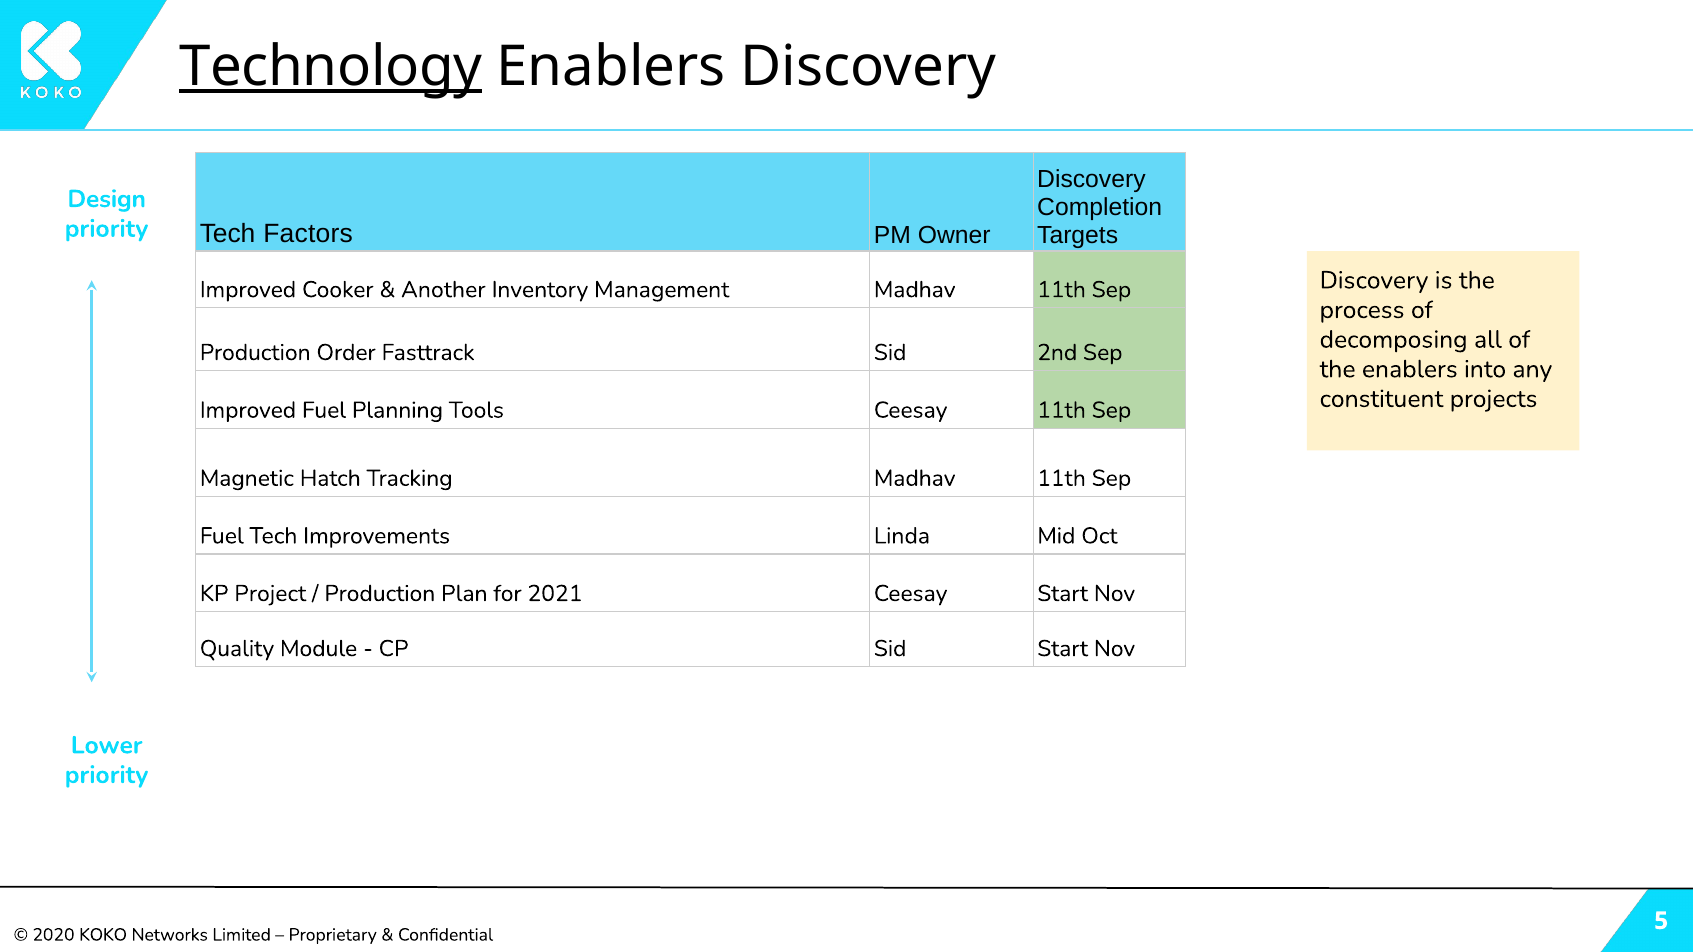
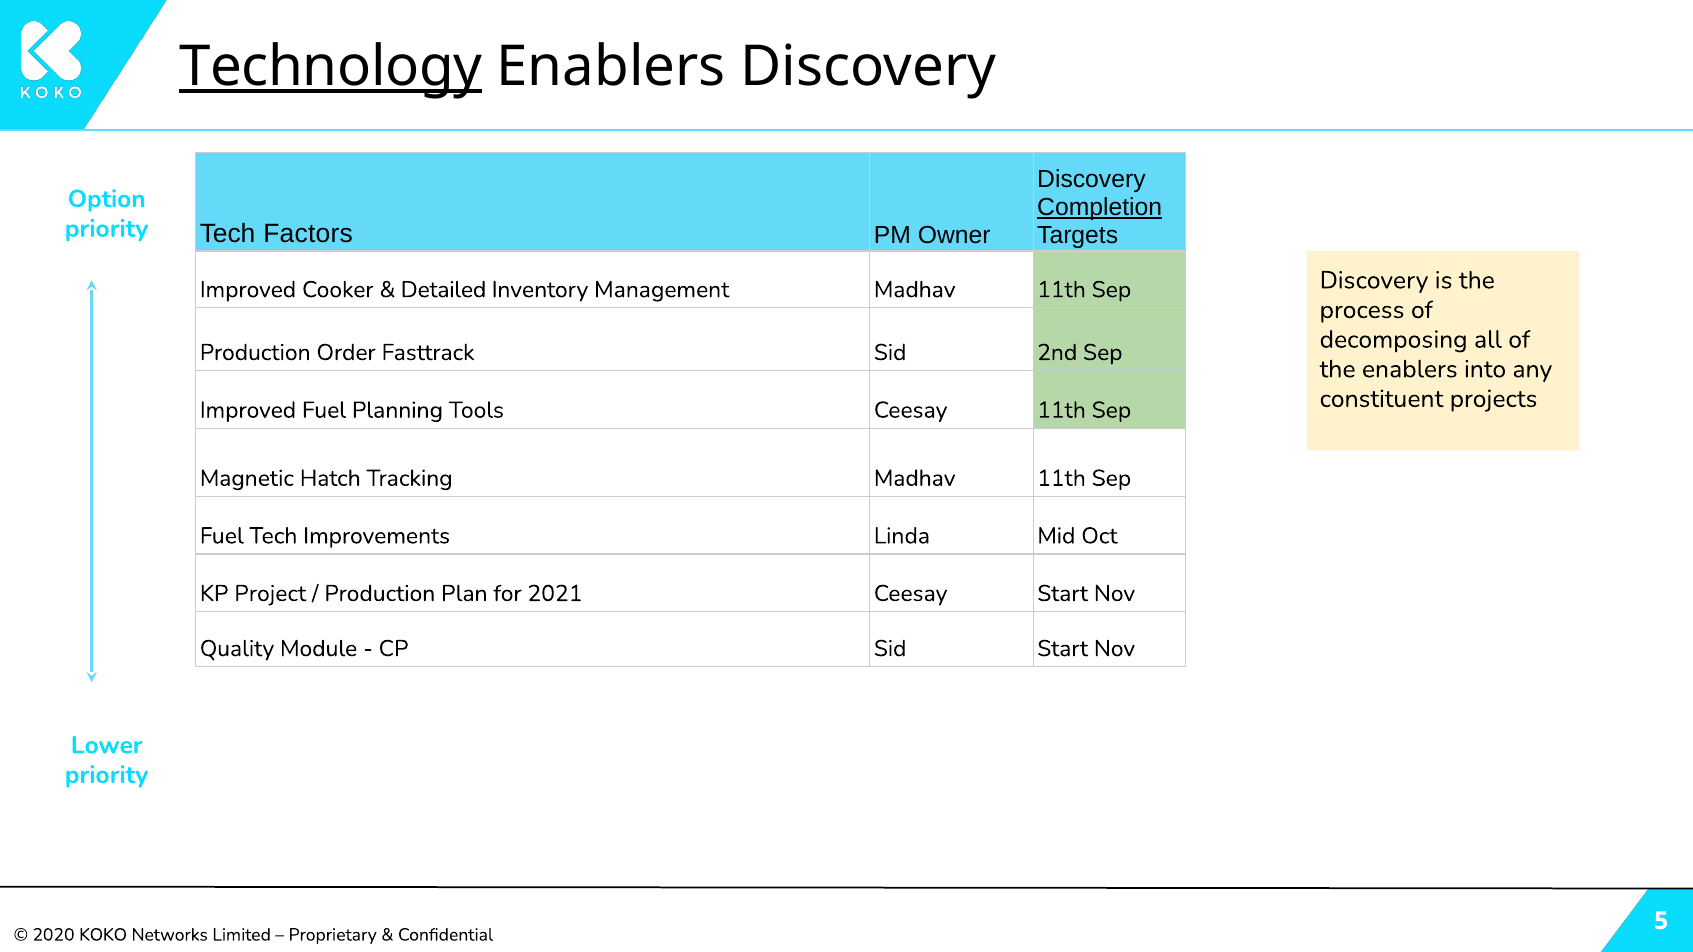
Design: Design -> Option
Completion underline: none -> present
Another: Another -> Detailed
